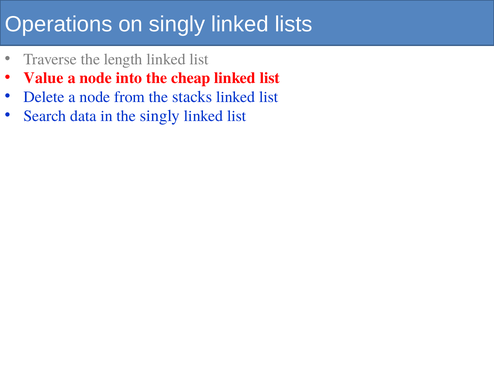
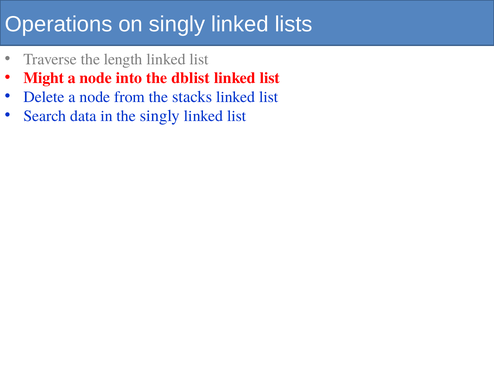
Value: Value -> Might
cheap: cheap -> dblist
